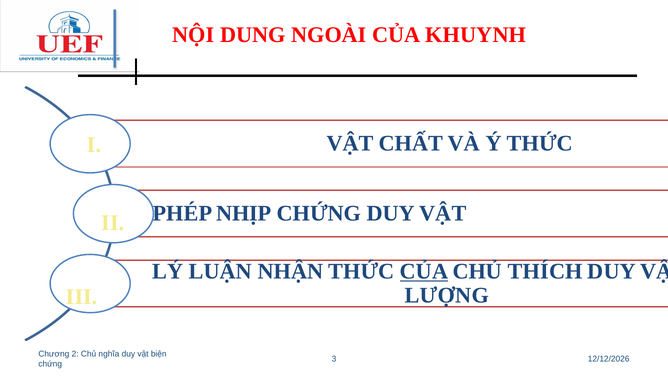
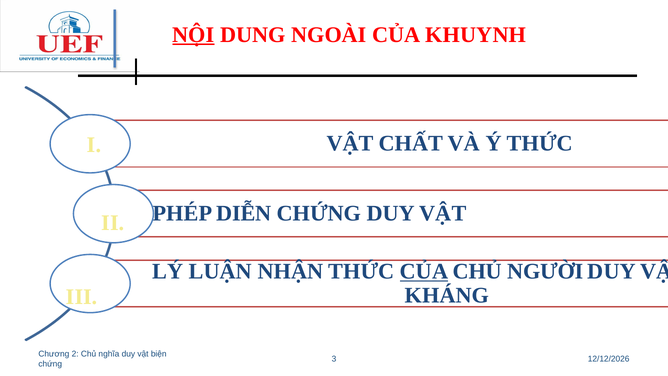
NỘI underline: none -> present
NHỊP: NHỊP -> DIỄN
THÍCH: THÍCH -> NGƯỜI
LƯỢNG: LƯỢNG -> KHÁNG
